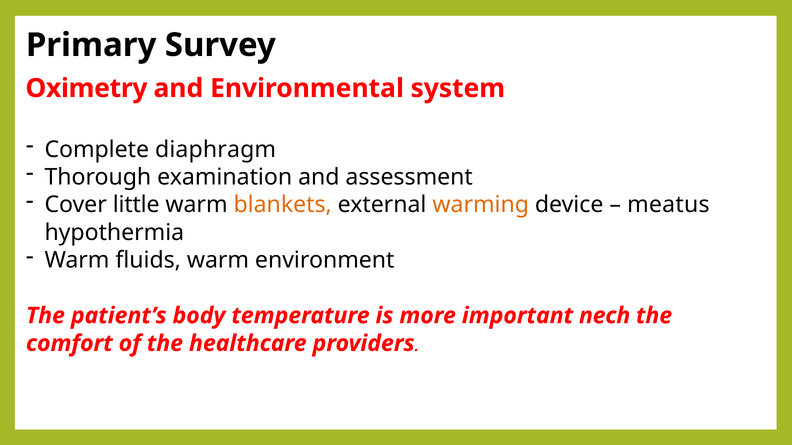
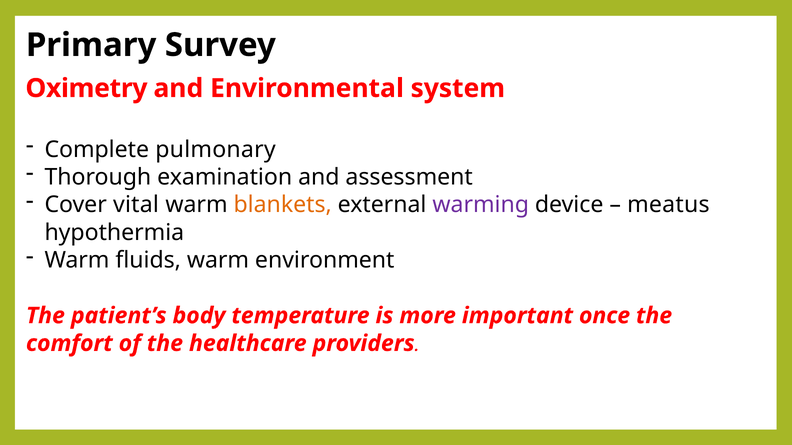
diaphragm: diaphragm -> pulmonary
little: little -> vital
warming colour: orange -> purple
nech: nech -> once
